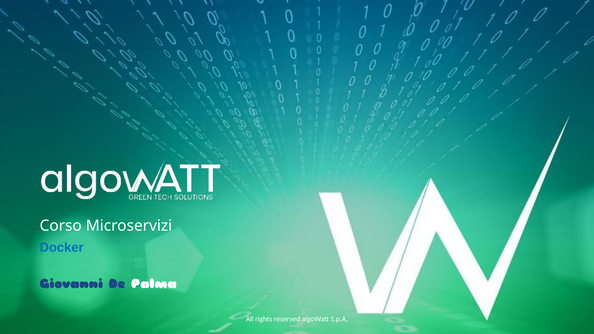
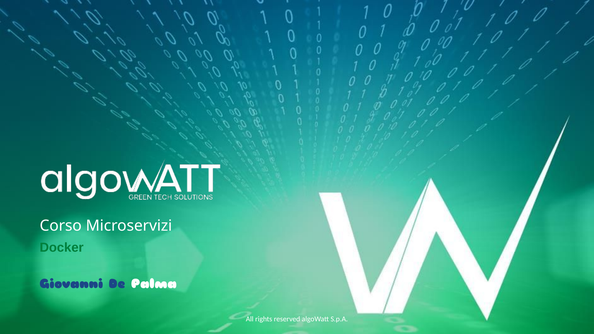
Docker colour: blue -> green
